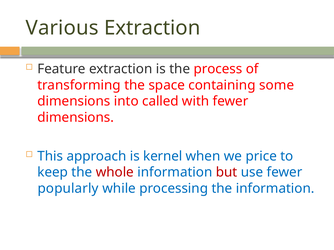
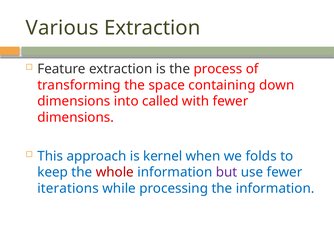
some: some -> down
price: price -> folds
but colour: red -> purple
popularly: popularly -> iterations
